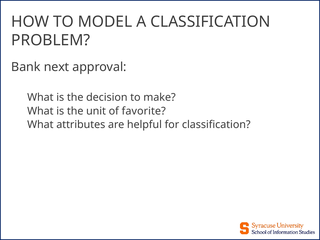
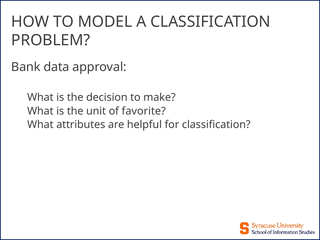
next: next -> data
